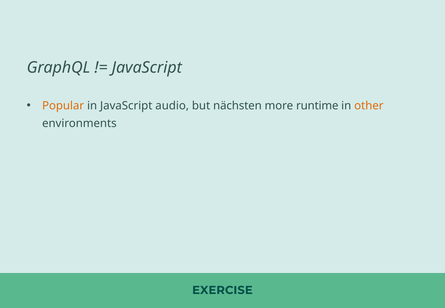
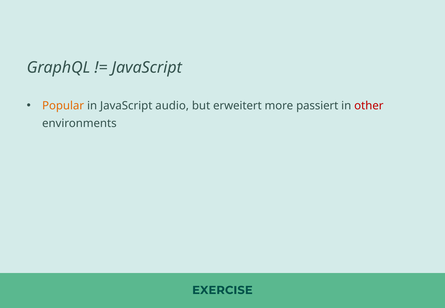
nächsten: nächsten -> erweitert
runtime: runtime -> passiert
other colour: orange -> red
